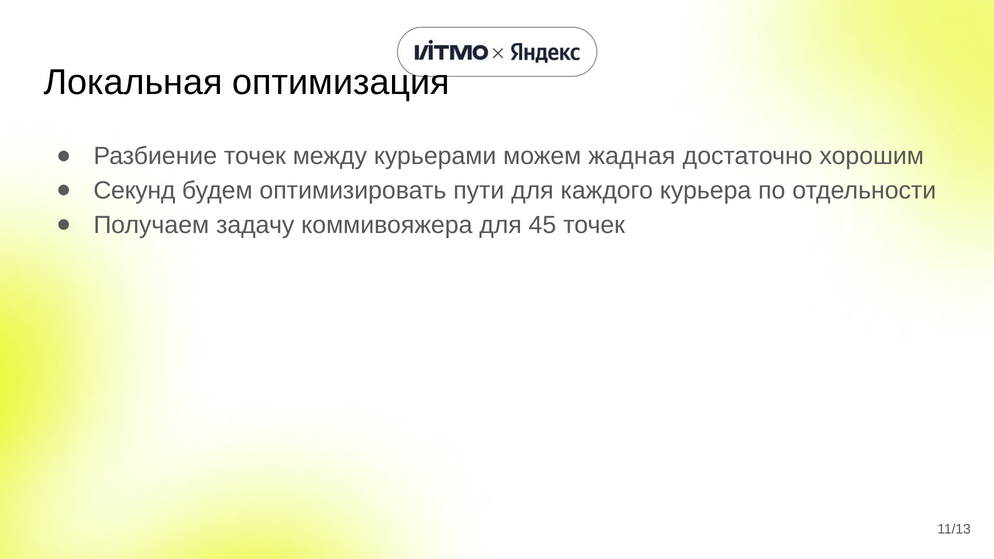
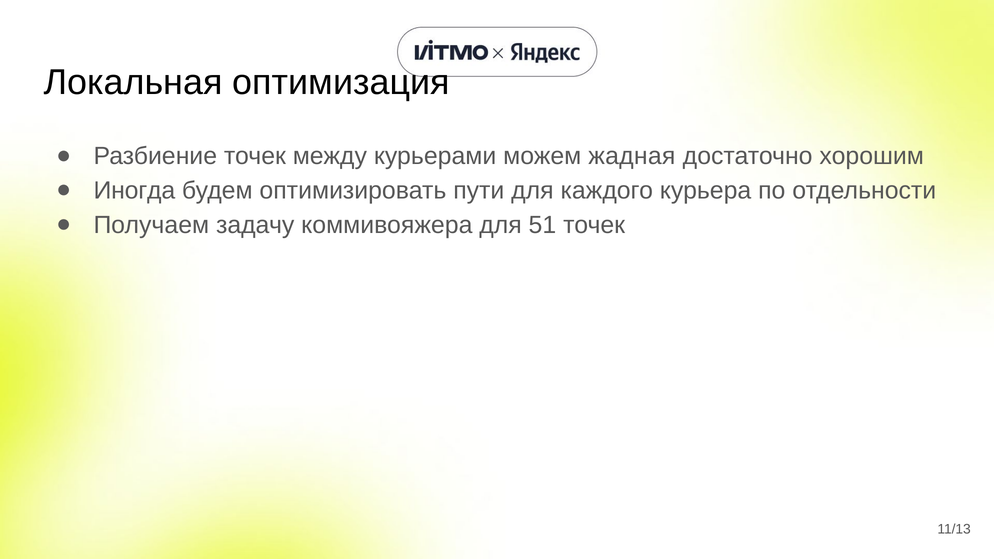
Секунд: Секунд -> Иногда
45: 45 -> 51
